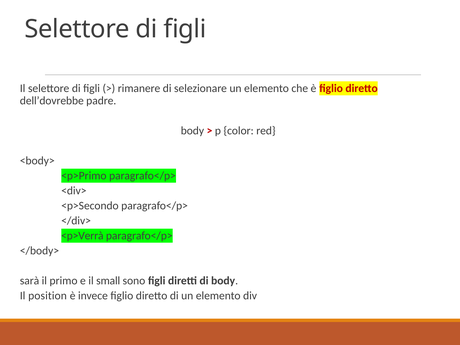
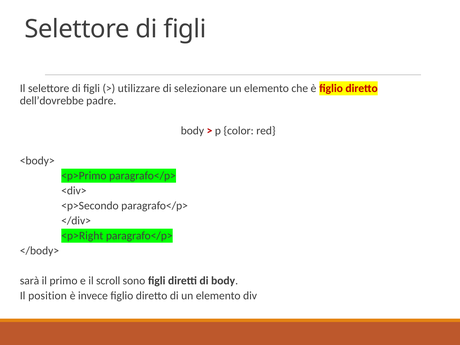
rimanere: rimanere -> utilizzare
<p>Verrà: <p>Verrà -> <p>Right
small: small -> scroll
